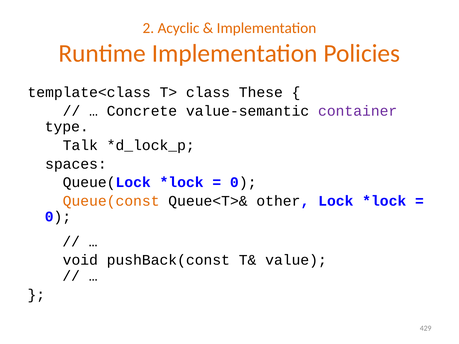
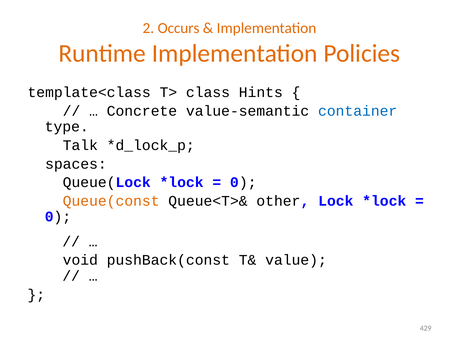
Acyclic: Acyclic -> Occurs
These: These -> Hints
container colour: purple -> blue
